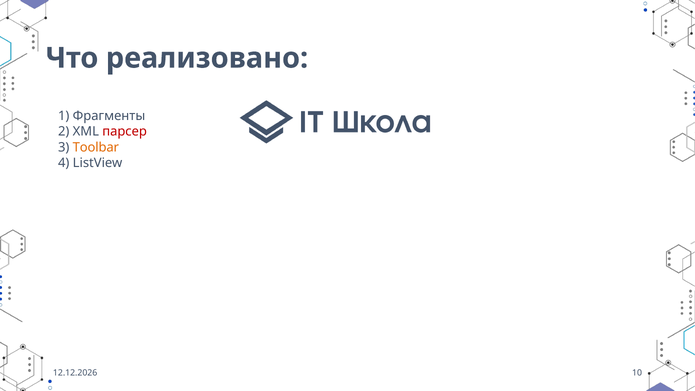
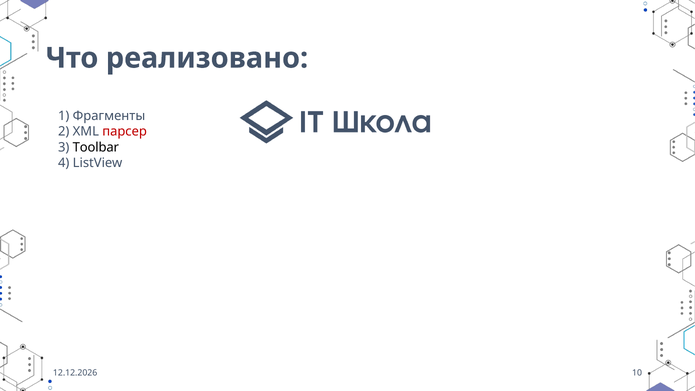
Toolbar colour: orange -> black
